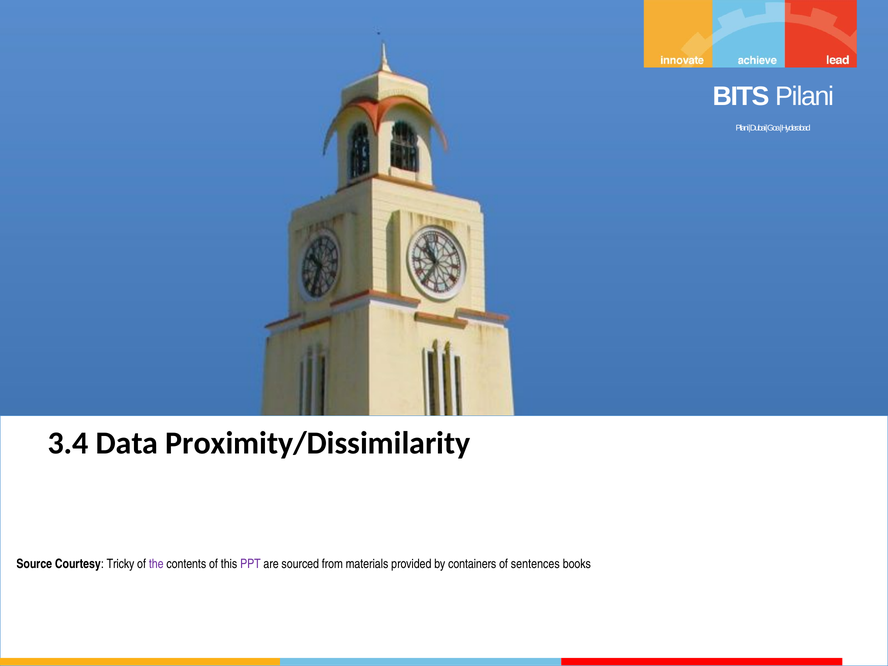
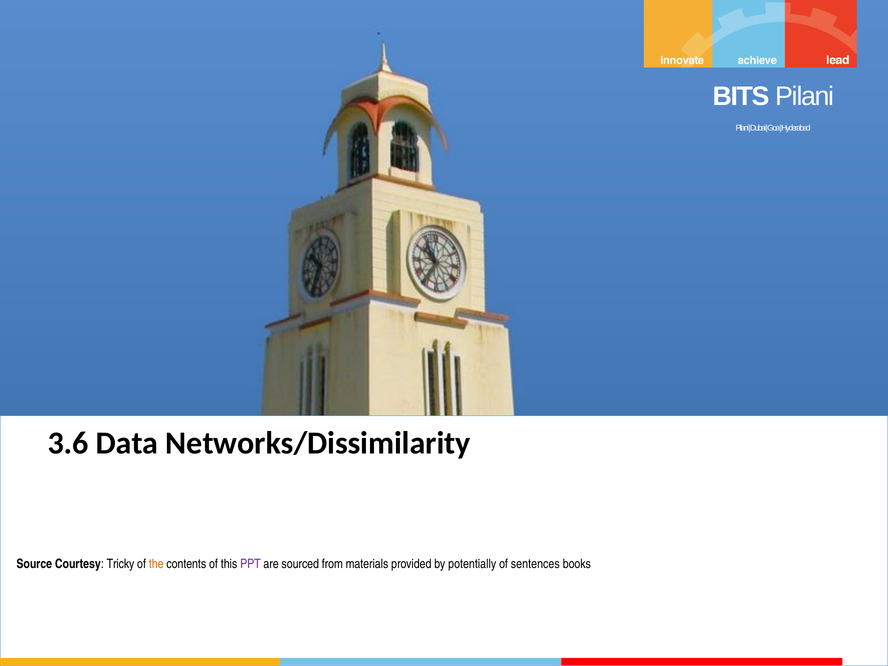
3.4: 3.4 -> 3.6
Proximity/Dissimilarity: Proximity/Dissimilarity -> Networks/Dissimilarity
the colour: purple -> orange
containers: containers -> potentially
